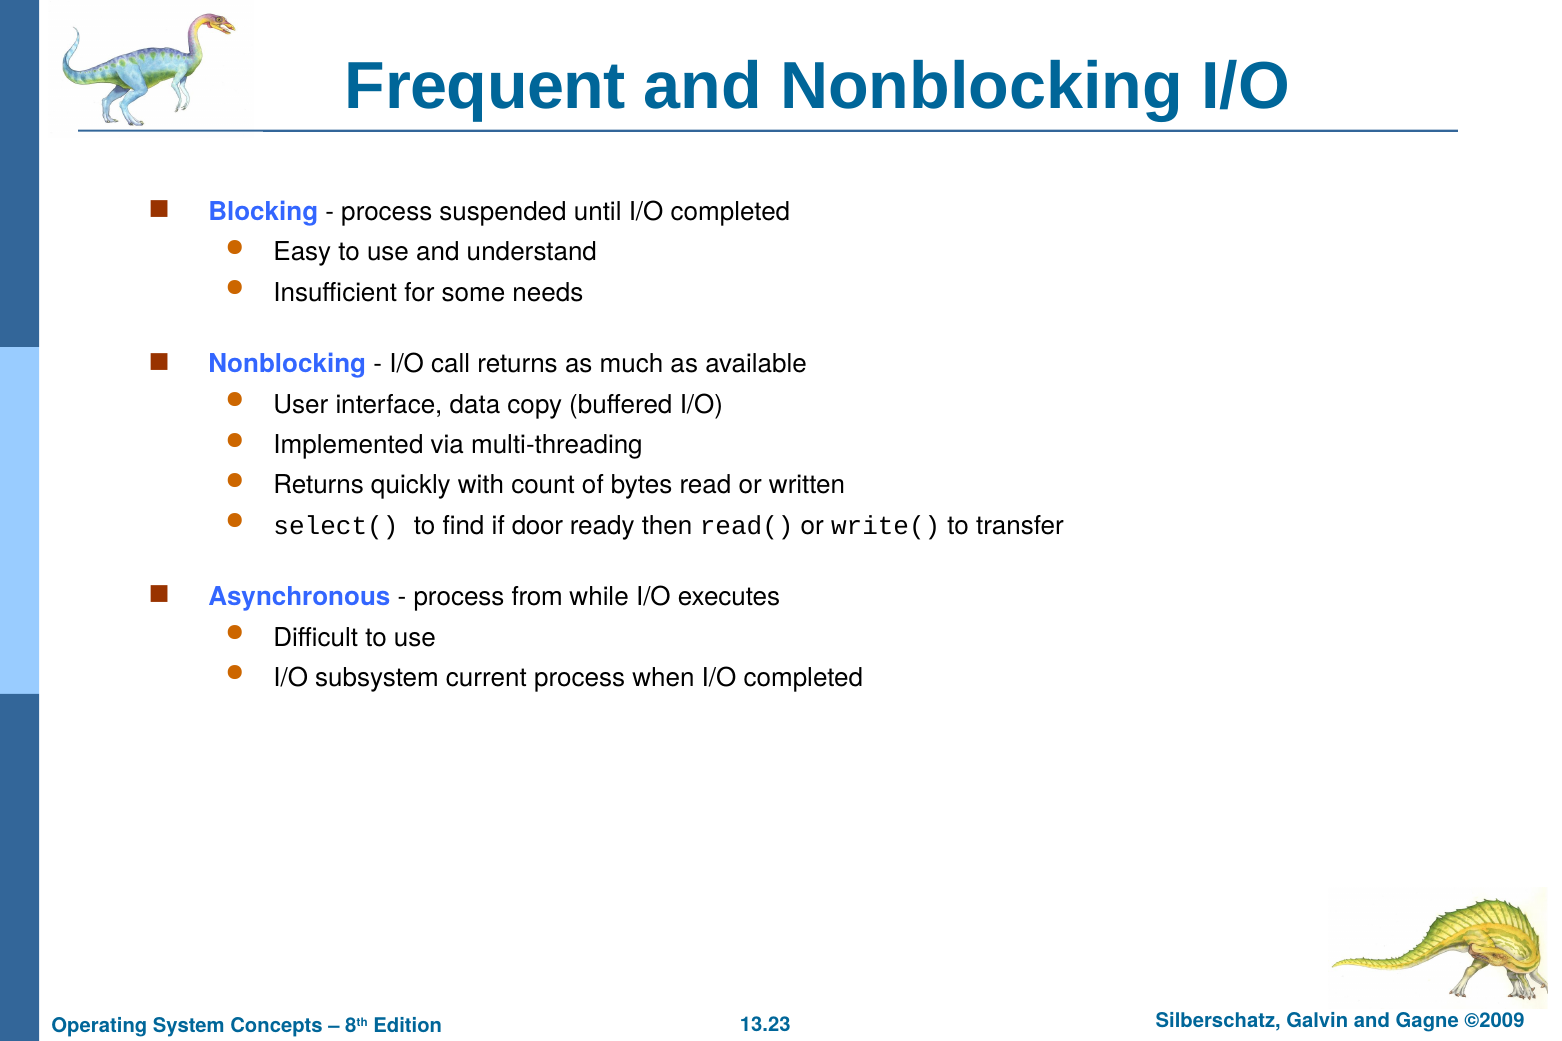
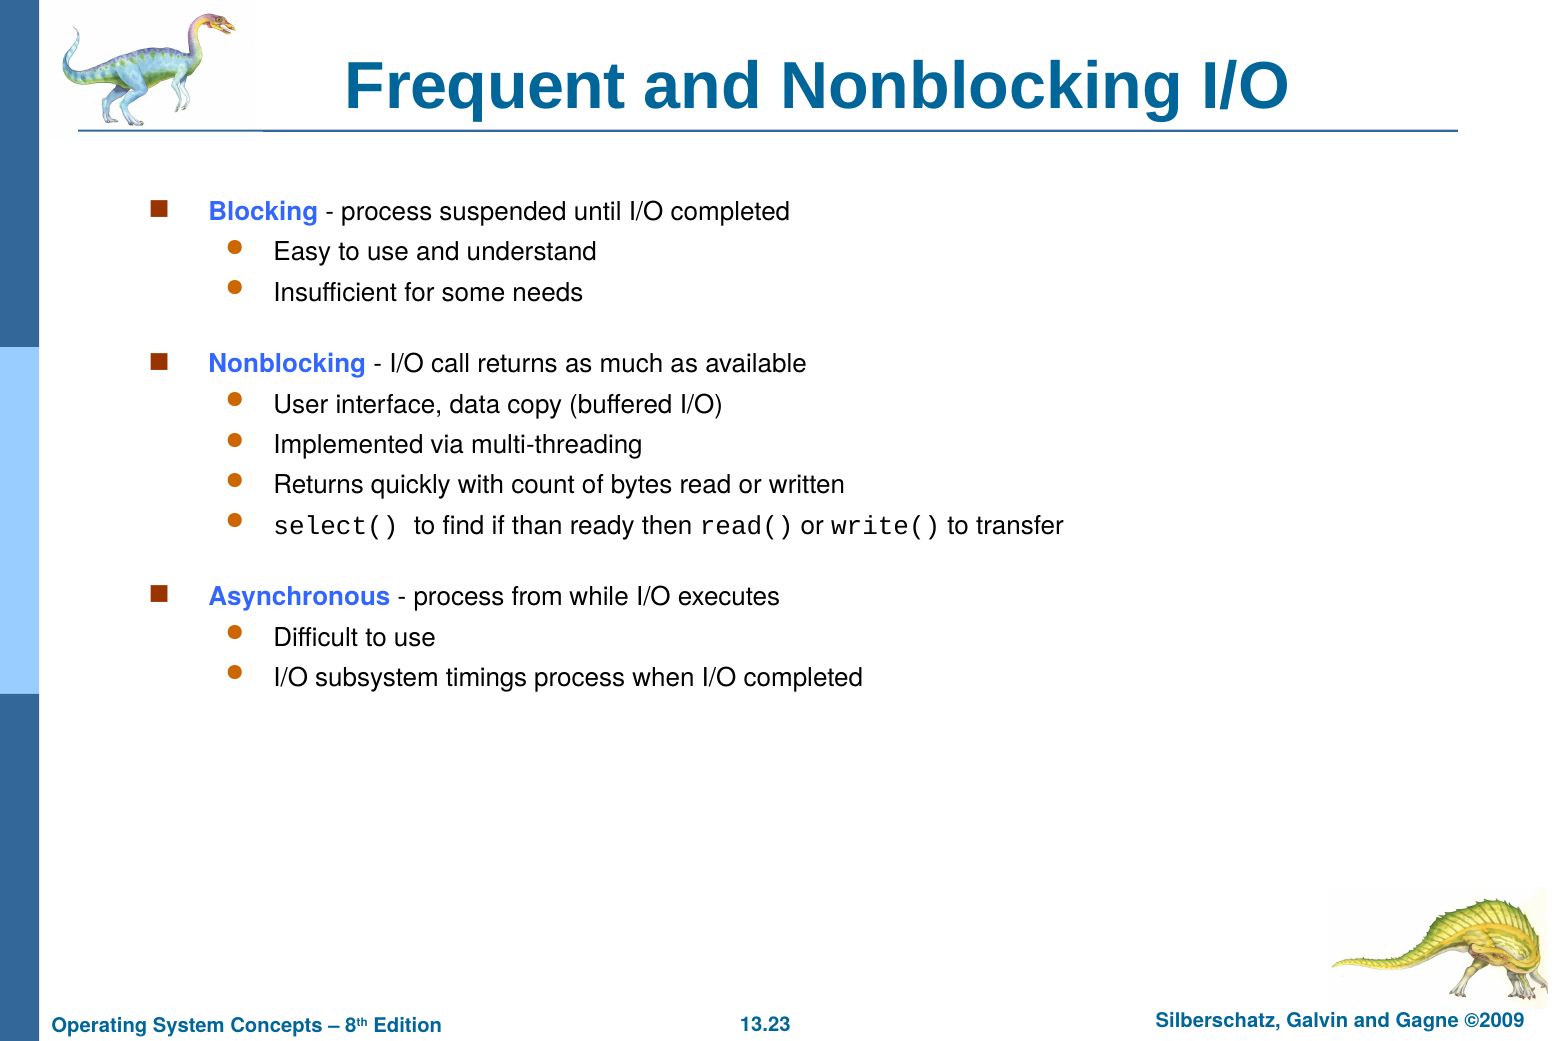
door: door -> than
current: current -> timings
